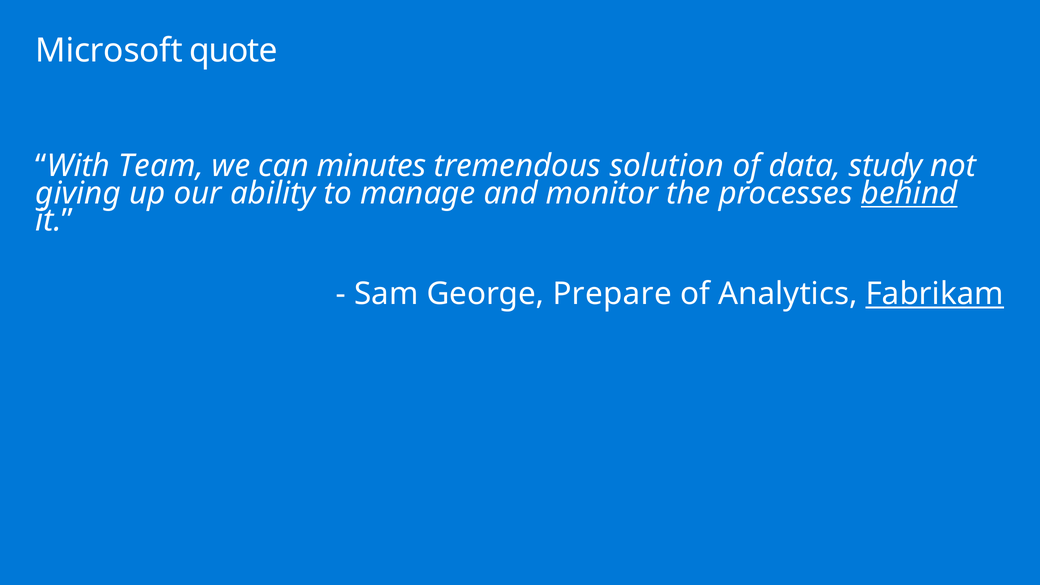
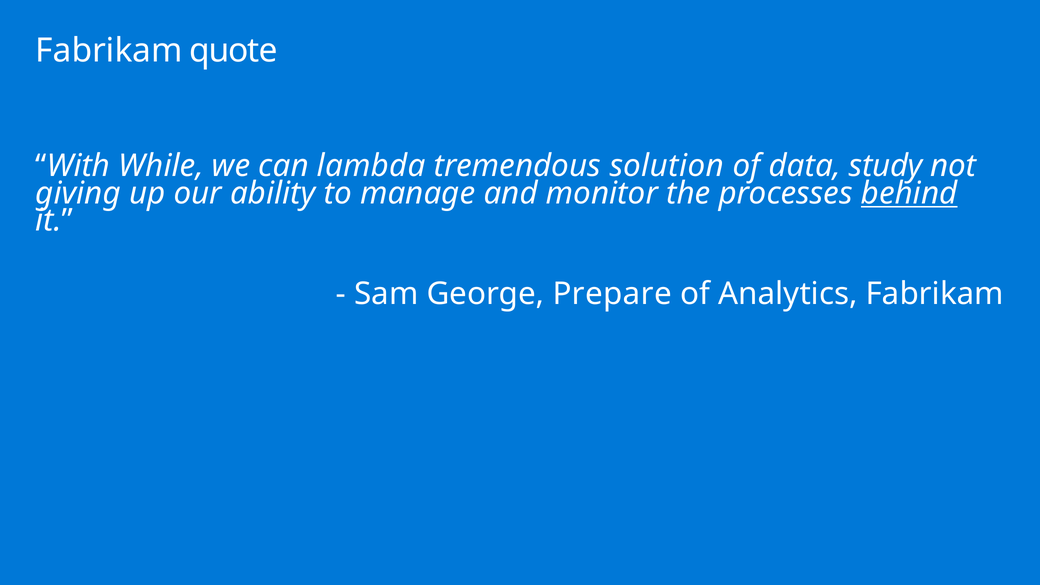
Microsoft at (109, 50): Microsoft -> Fabrikam
Team: Team -> While
minutes: minutes -> lambda
Fabrikam at (935, 294) underline: present -> none
